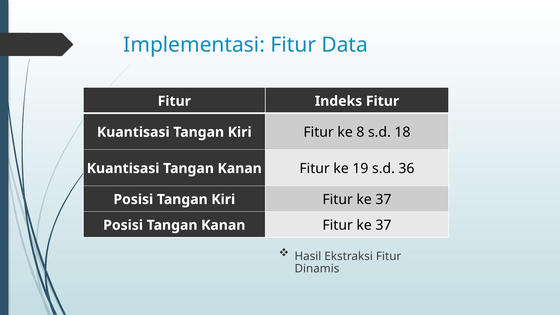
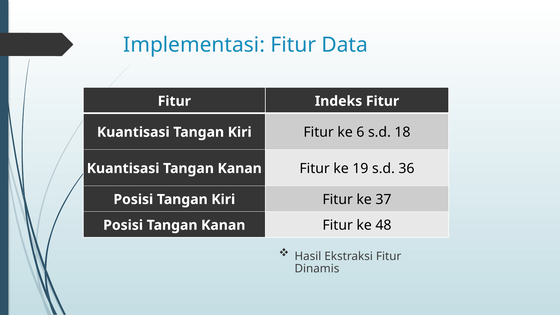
8: 8 -> 6
Kanan Fitur ke 37: 37 -> 48
